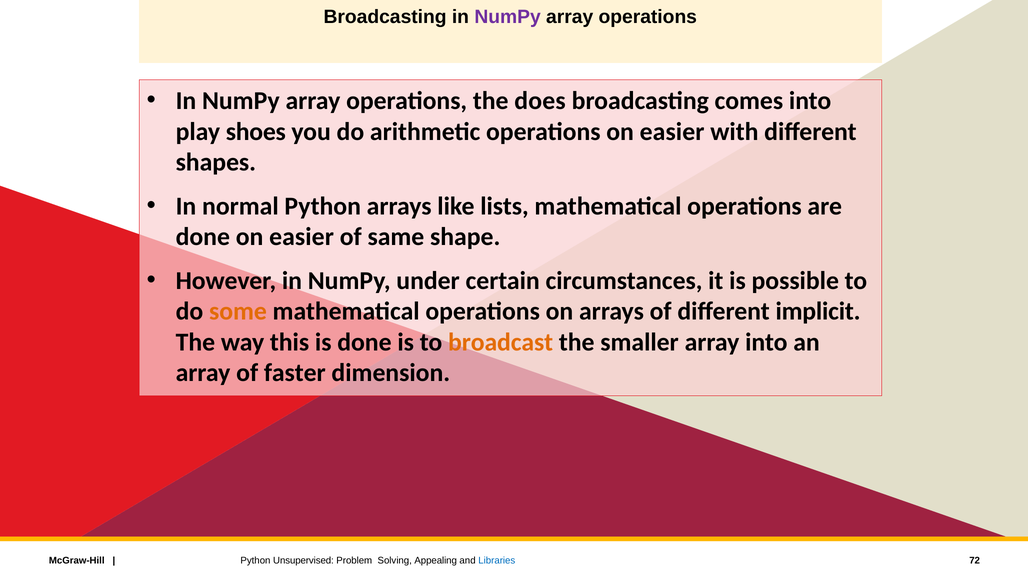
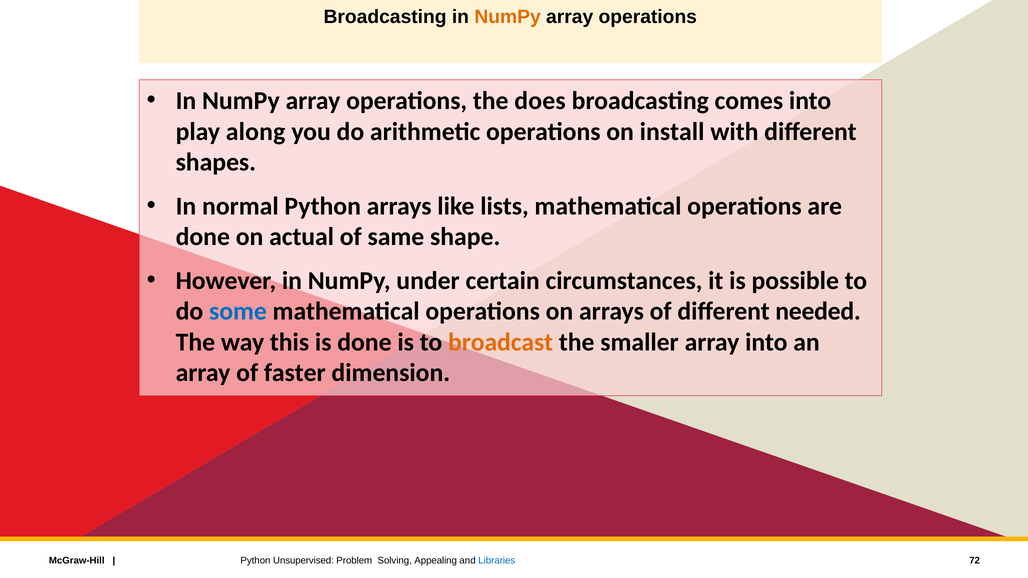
NumPy at (508, 17) colour: purple -> orange
shoes: shoes -> along
operations on easier: easier -> install
done on easier: easier -> actual
some colour: orange -> blue
implicit: implicit -> needed
